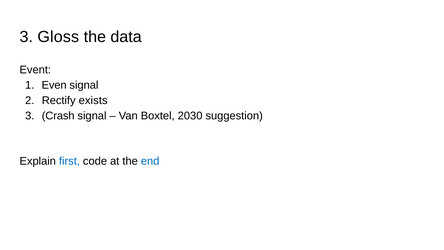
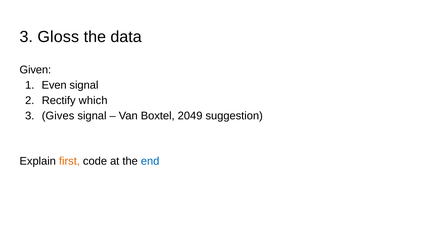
Event: Event -> Given
exists: exists -> which
Crash: Crash -> Gives
2030: 2030 -> 2049
first colour: blue -> orange
